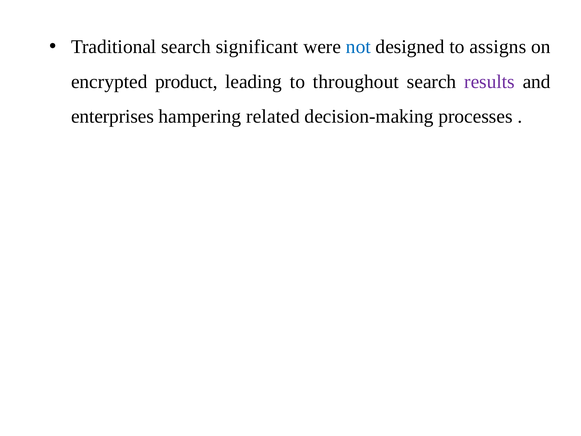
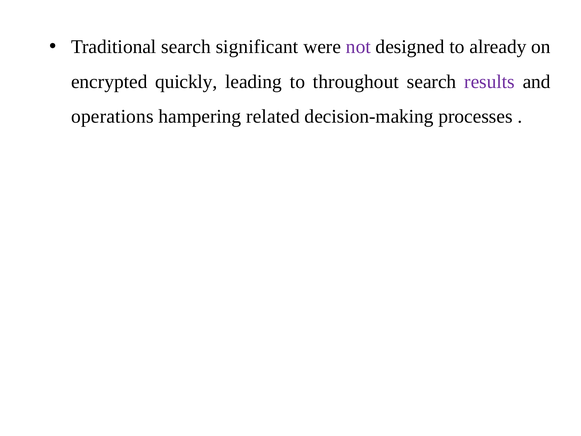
not colour: blue -> purple
assigns: assigns -> already
product: product -> quickly
enterprises: enterprises -> operations
